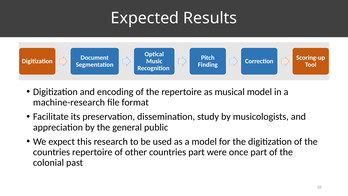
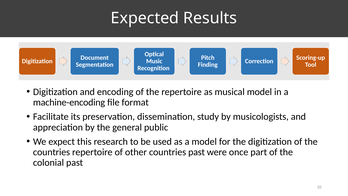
machine-research: machine-research -> machine-encoding
countries part: part -> past
